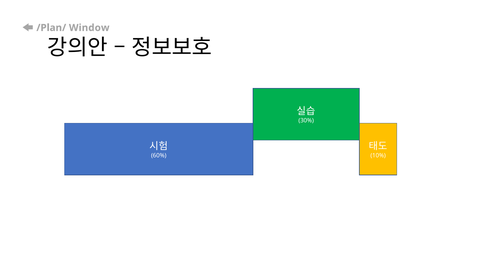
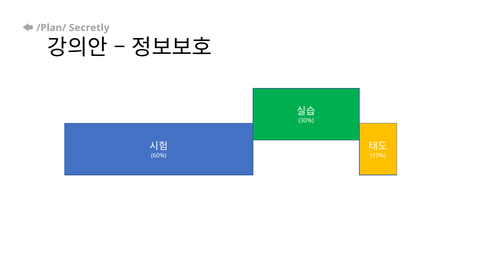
Window: Window -> Secretly
